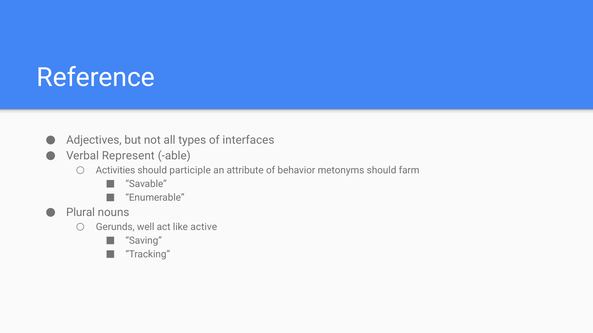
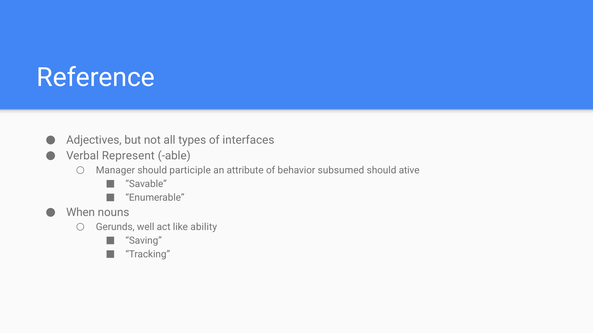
Activities: Activities -> Manager
metonyms: metonyms -> subsumed
farm: farm -> ative
Plural: Plural -> When
active: active -> ability
